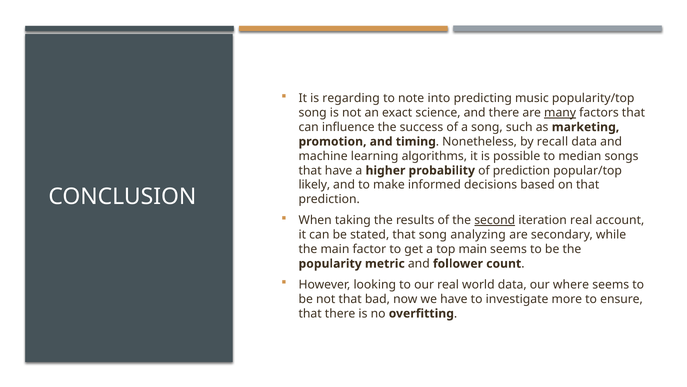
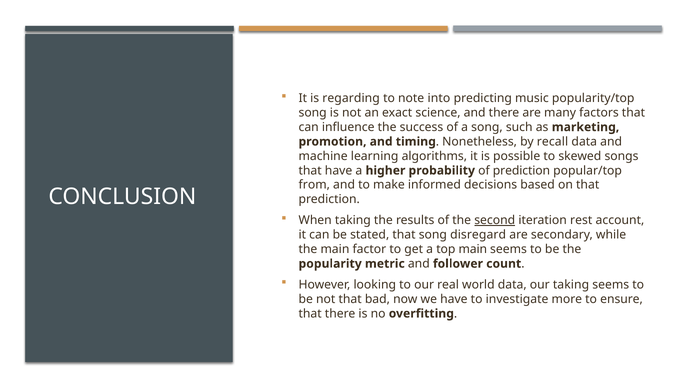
many underline: present -> none
median: median -> skewed
likely: likely -> from
iteration real: real -> rest
analyzing: analyzing -> disregard
our where: where -> taking
